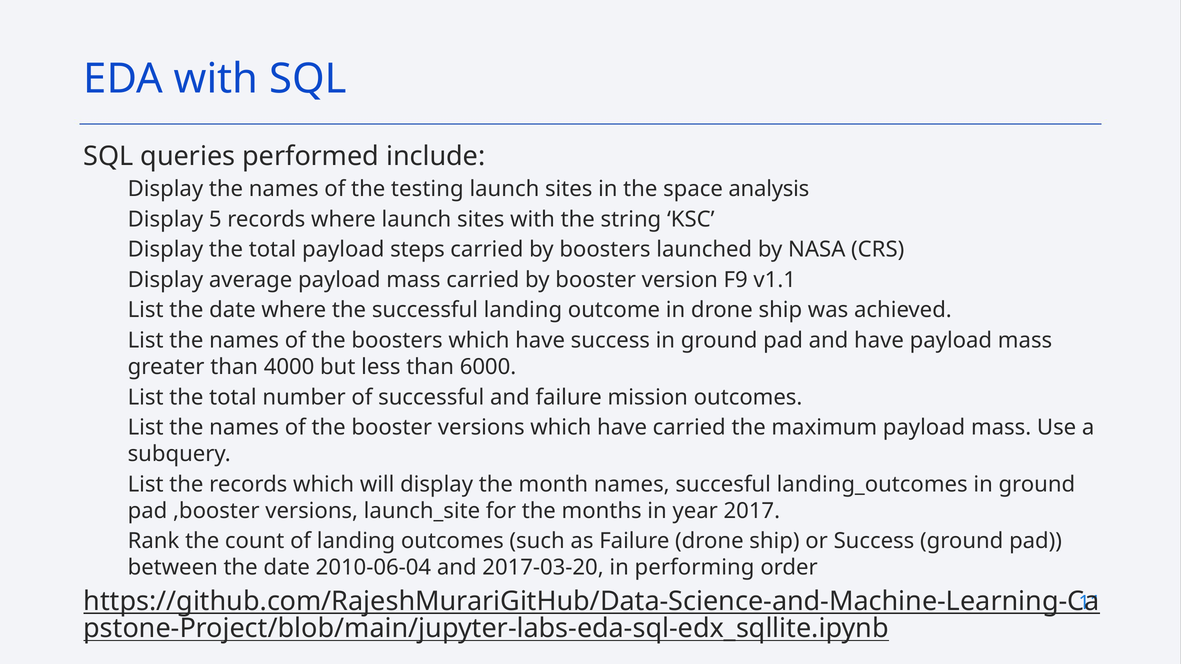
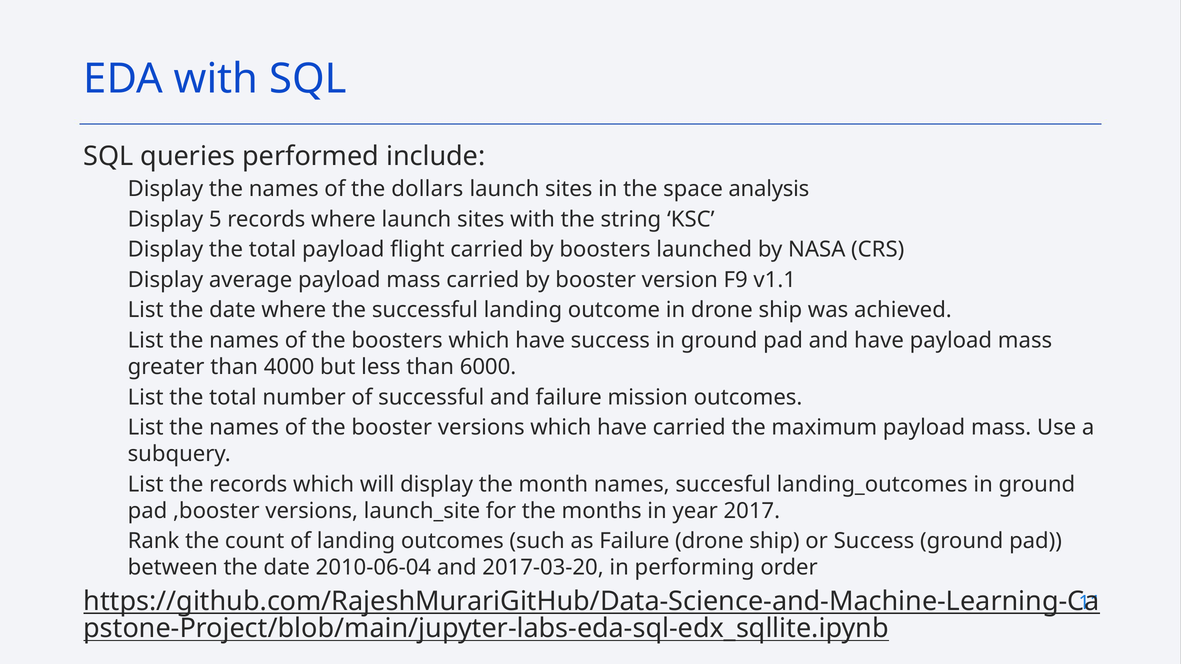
testing: testing -> dollars
steps: steps -> flight
